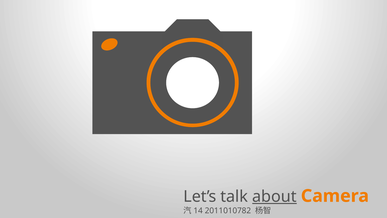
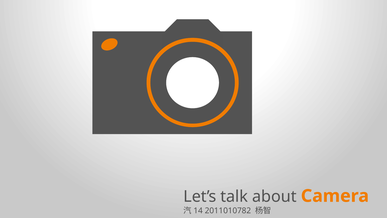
about underline: present -> none
